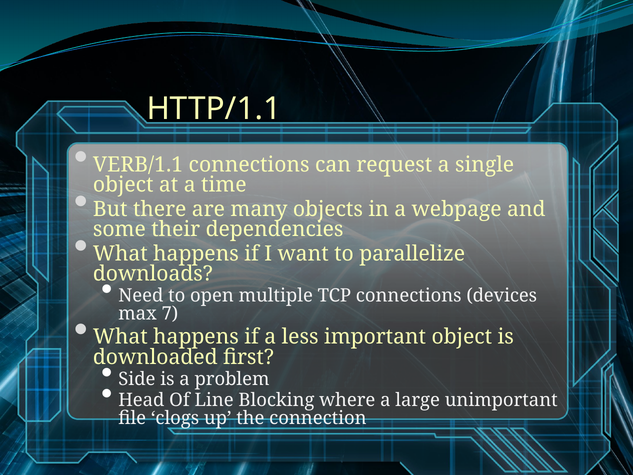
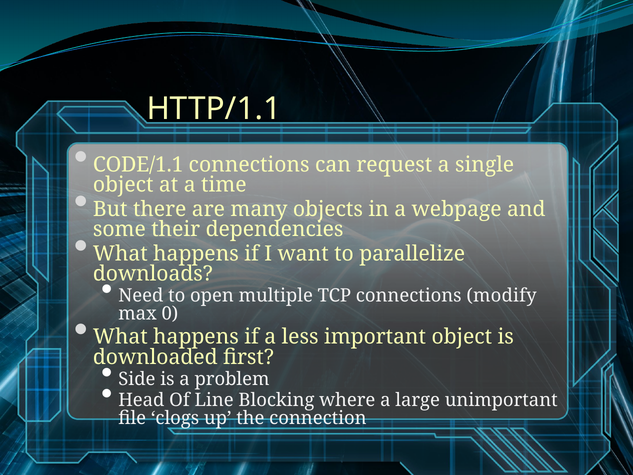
VERB/1.1: VERB/1.1 -> CODE/1.1
devices: devices -> modify
7: 7 -> 0
